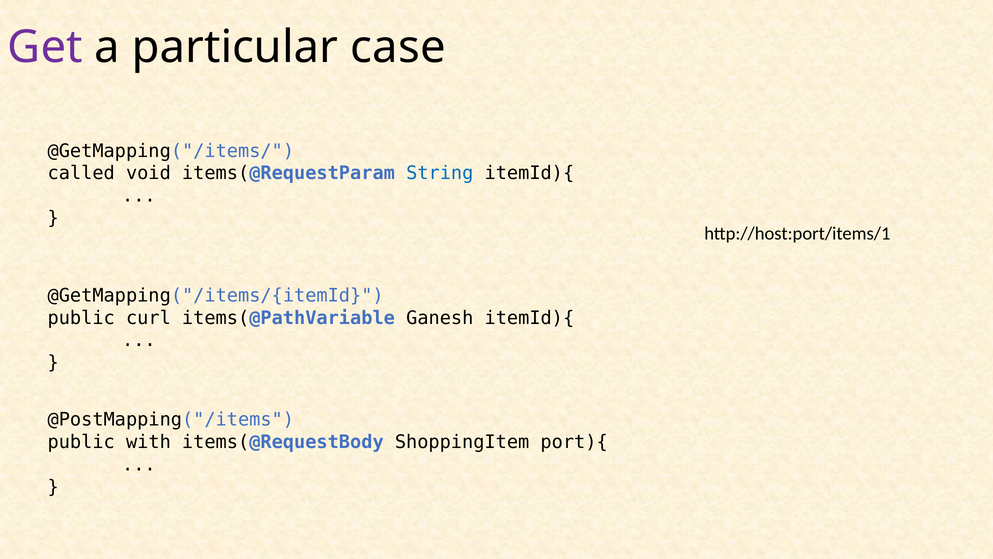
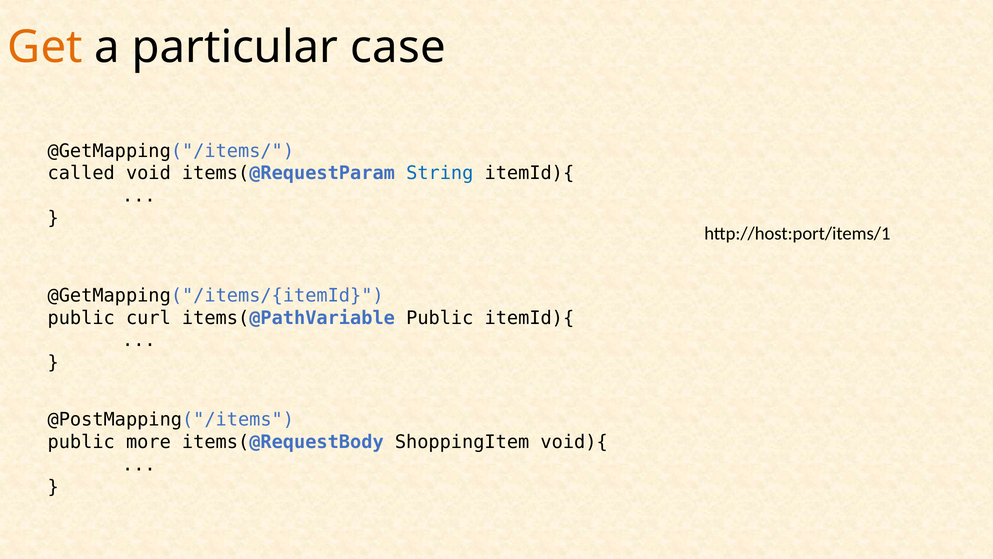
Get colour: purple -> orange
items(@PathVariable Ganesh: Ganesh -> Public
with: with -> more
port){: port){ -> void){
